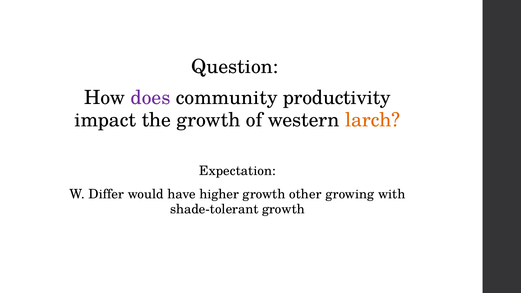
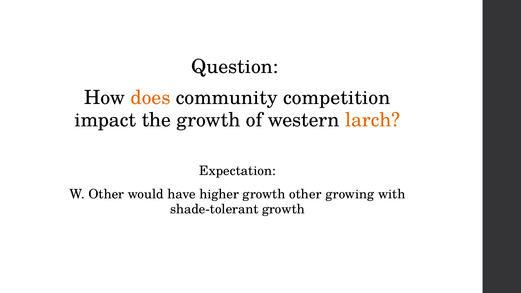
does colour: purple -> orange
productivity: productivity -> competition
W Differ: Differ -> Other
